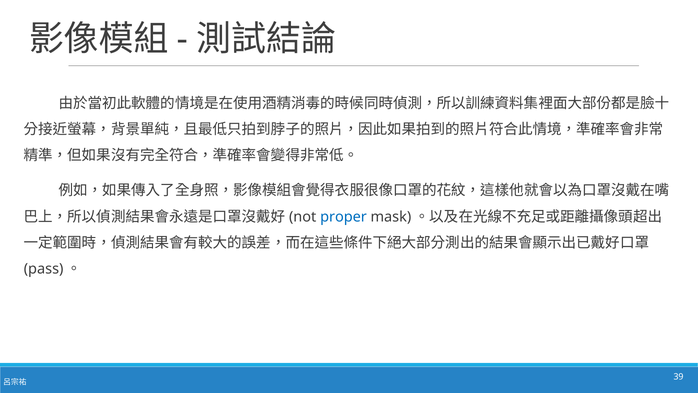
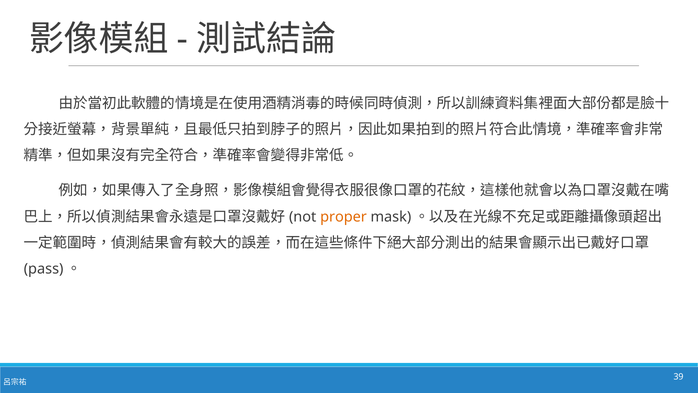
proper colour: blue -> orange
